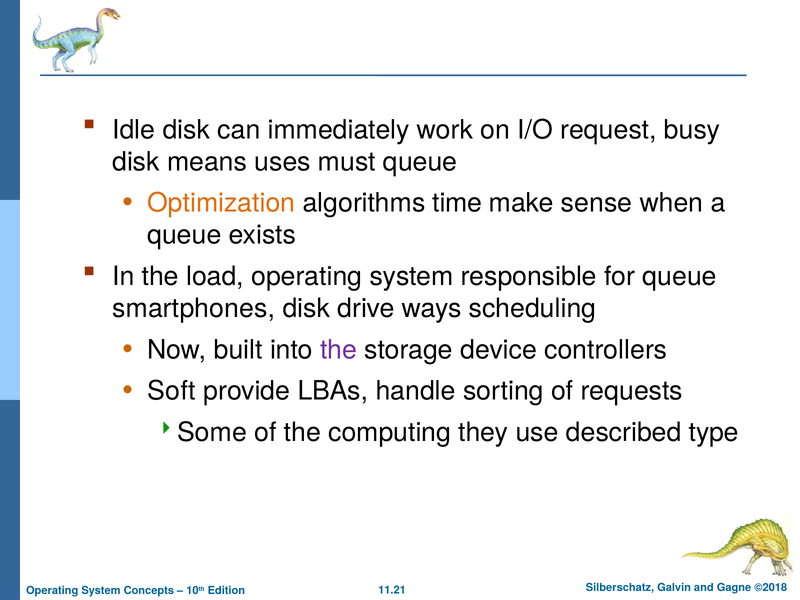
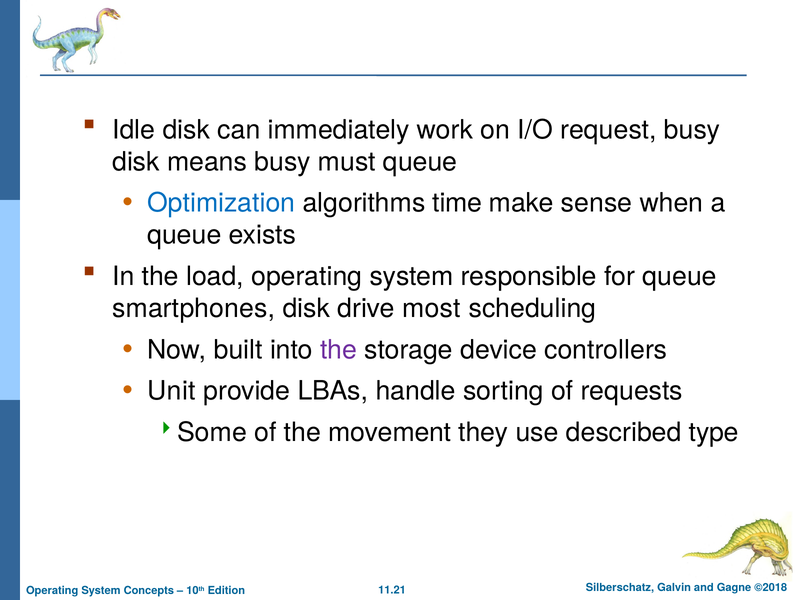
means uses: uses -> busy
Optimization colour: orange -> blue
ways: ways -> most
Soft: Soft -> Unit
computing: computing -> movement
